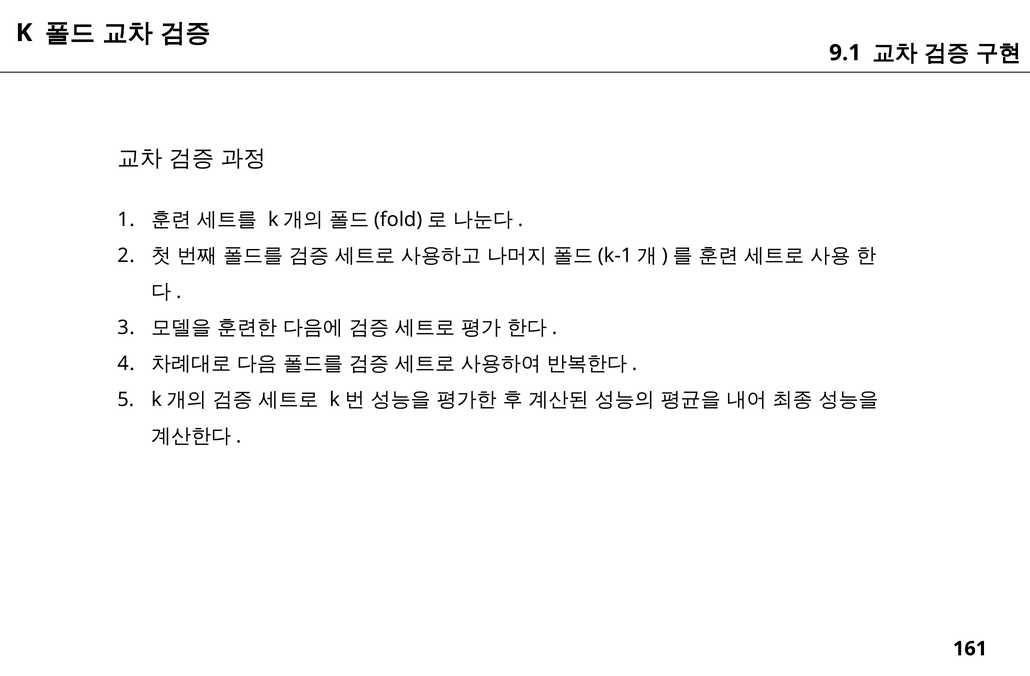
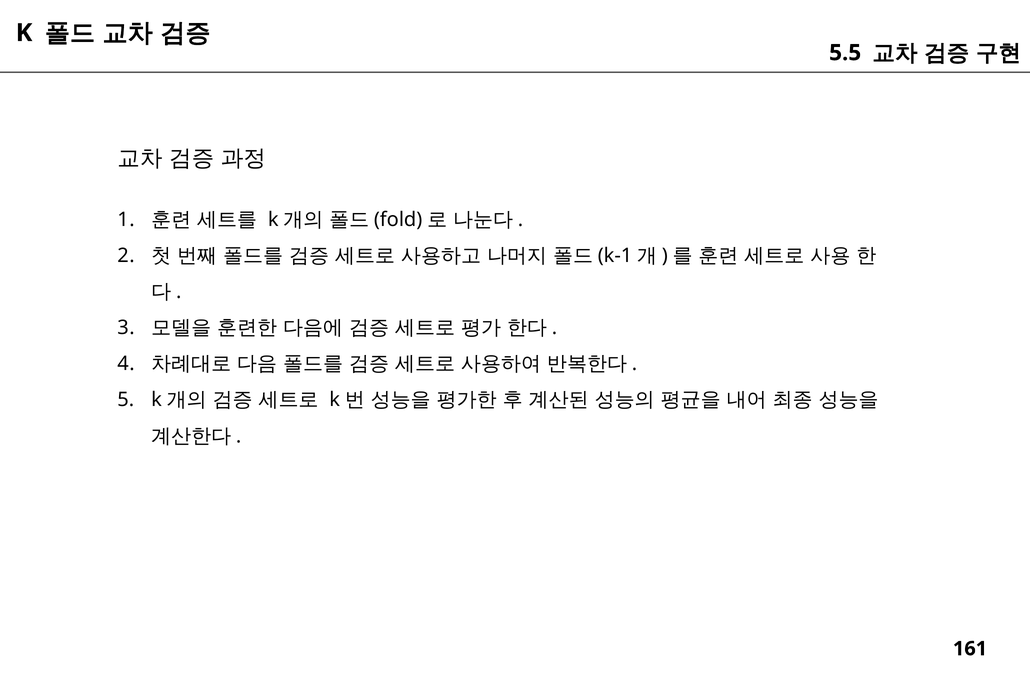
9.1: 9.1 -> 5.5
